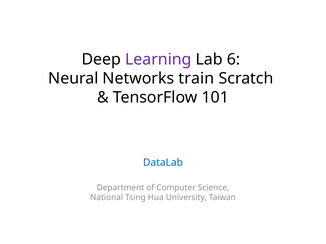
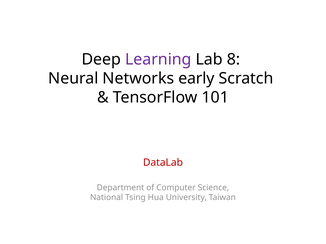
6: 6 -> 8
train: train -> early
DataLab colour: blue -> red
